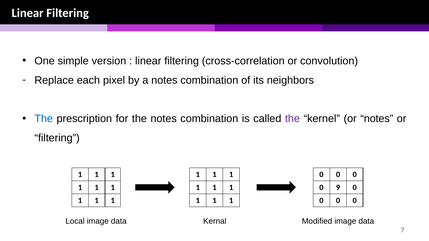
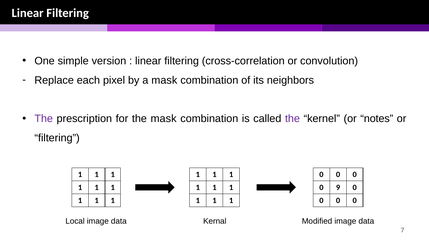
a notes: notes -> mask
The at (44, 119) colour: blue -> purple
the notes: notes -> mask
